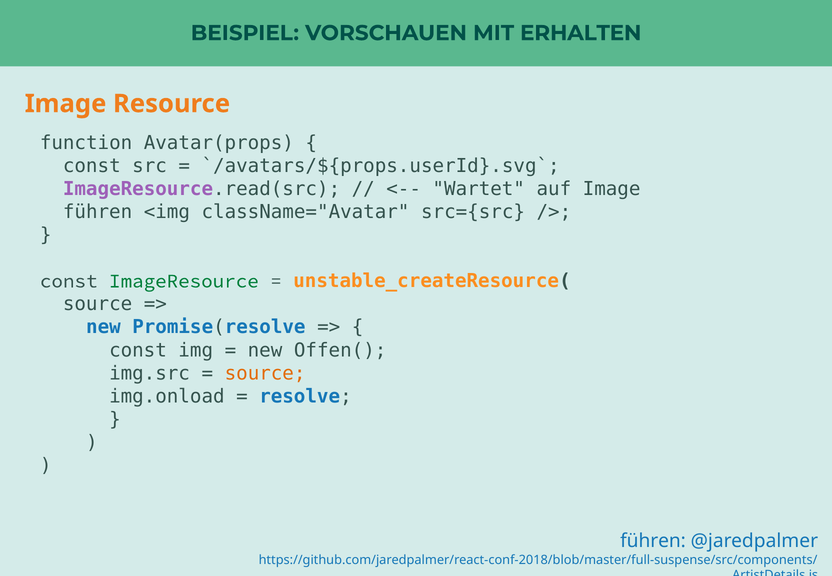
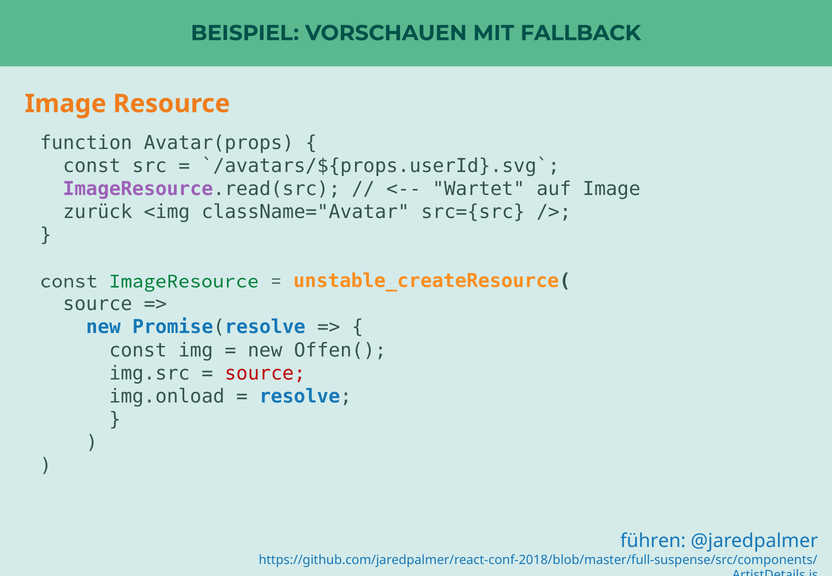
ERHALTEN: ERHALTEN -> FALLBACK
führen at (98, 212): führen -> zurück
source at (265, 373) colour: orange -> red
